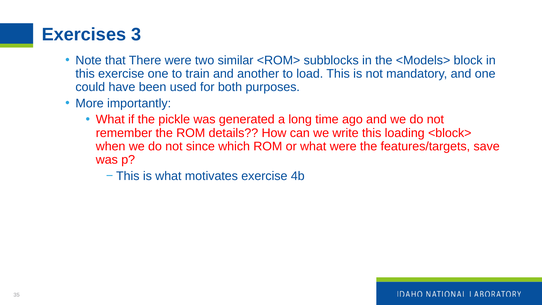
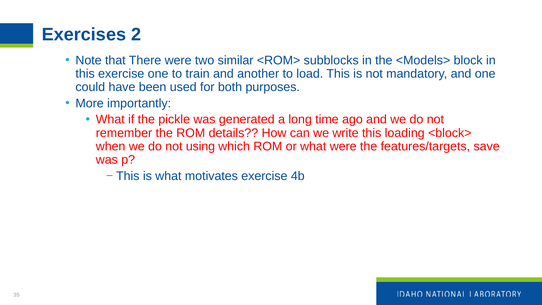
3: 3 -> 2
since: since -> using
